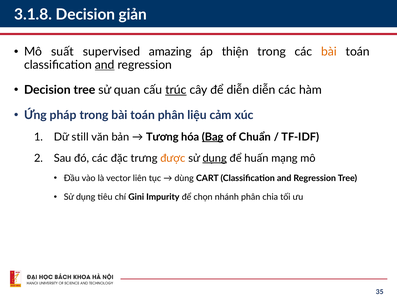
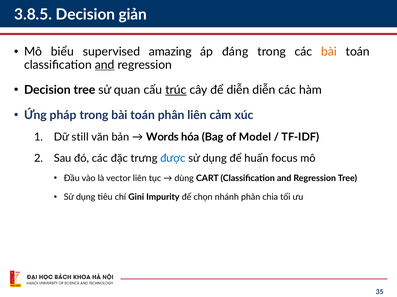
3.1.8: 3.1.8 -> 3.8.5
suất: suất -> biểu
thiện: thiện -> đáng
phân liệu: liệu -> liên
Tương: Tương -> Words
Bag underline: present -> none
Chuẩn: Chuẩn -> Model
được colour: orange -> blue
dụng at (215, 159) underline: present -> none
mạng: mạng -> focus
